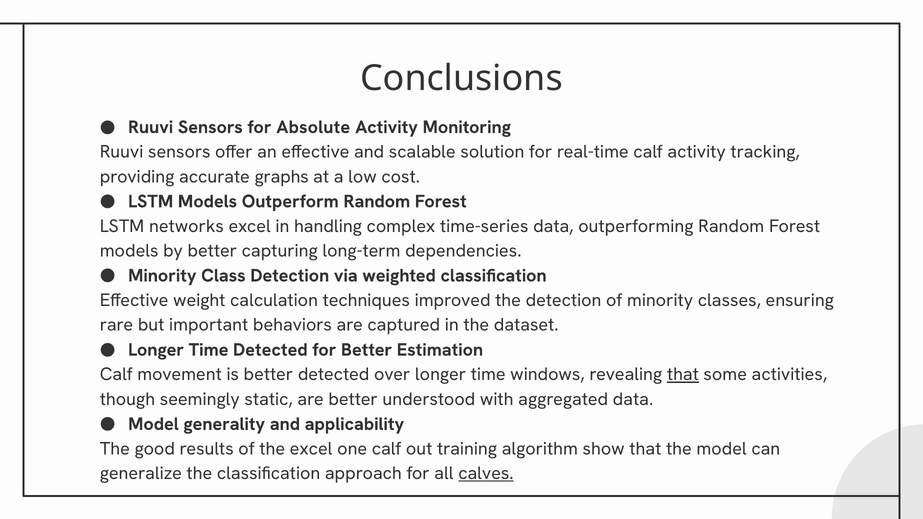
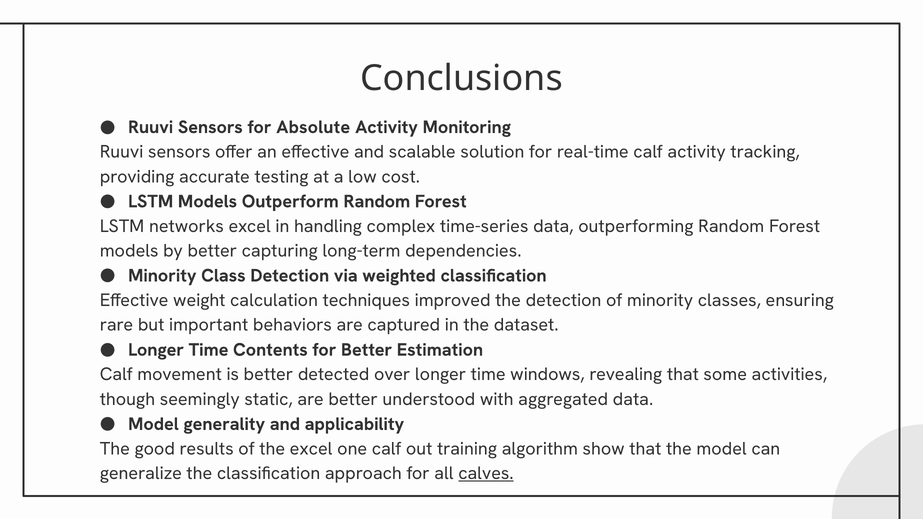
graphs: graphs -> testing
Time Detected: Detected -> Contents
that at (683, 375) underline: present -> none
